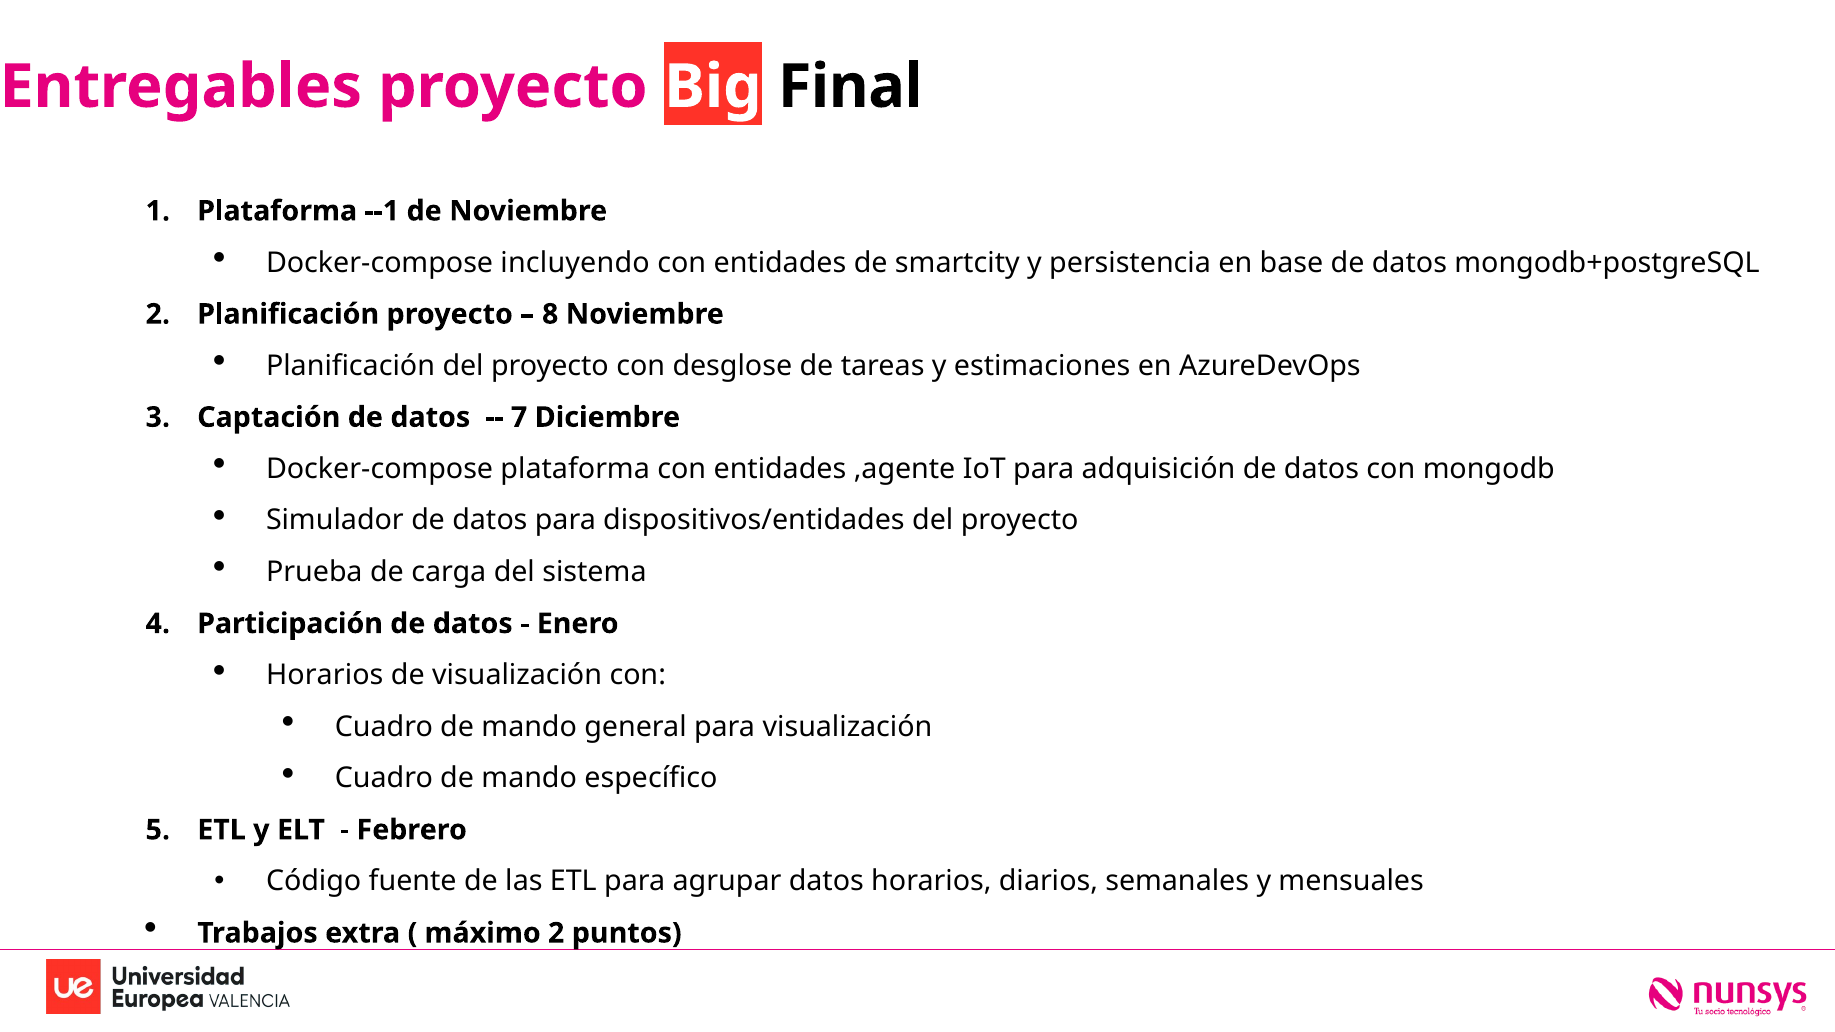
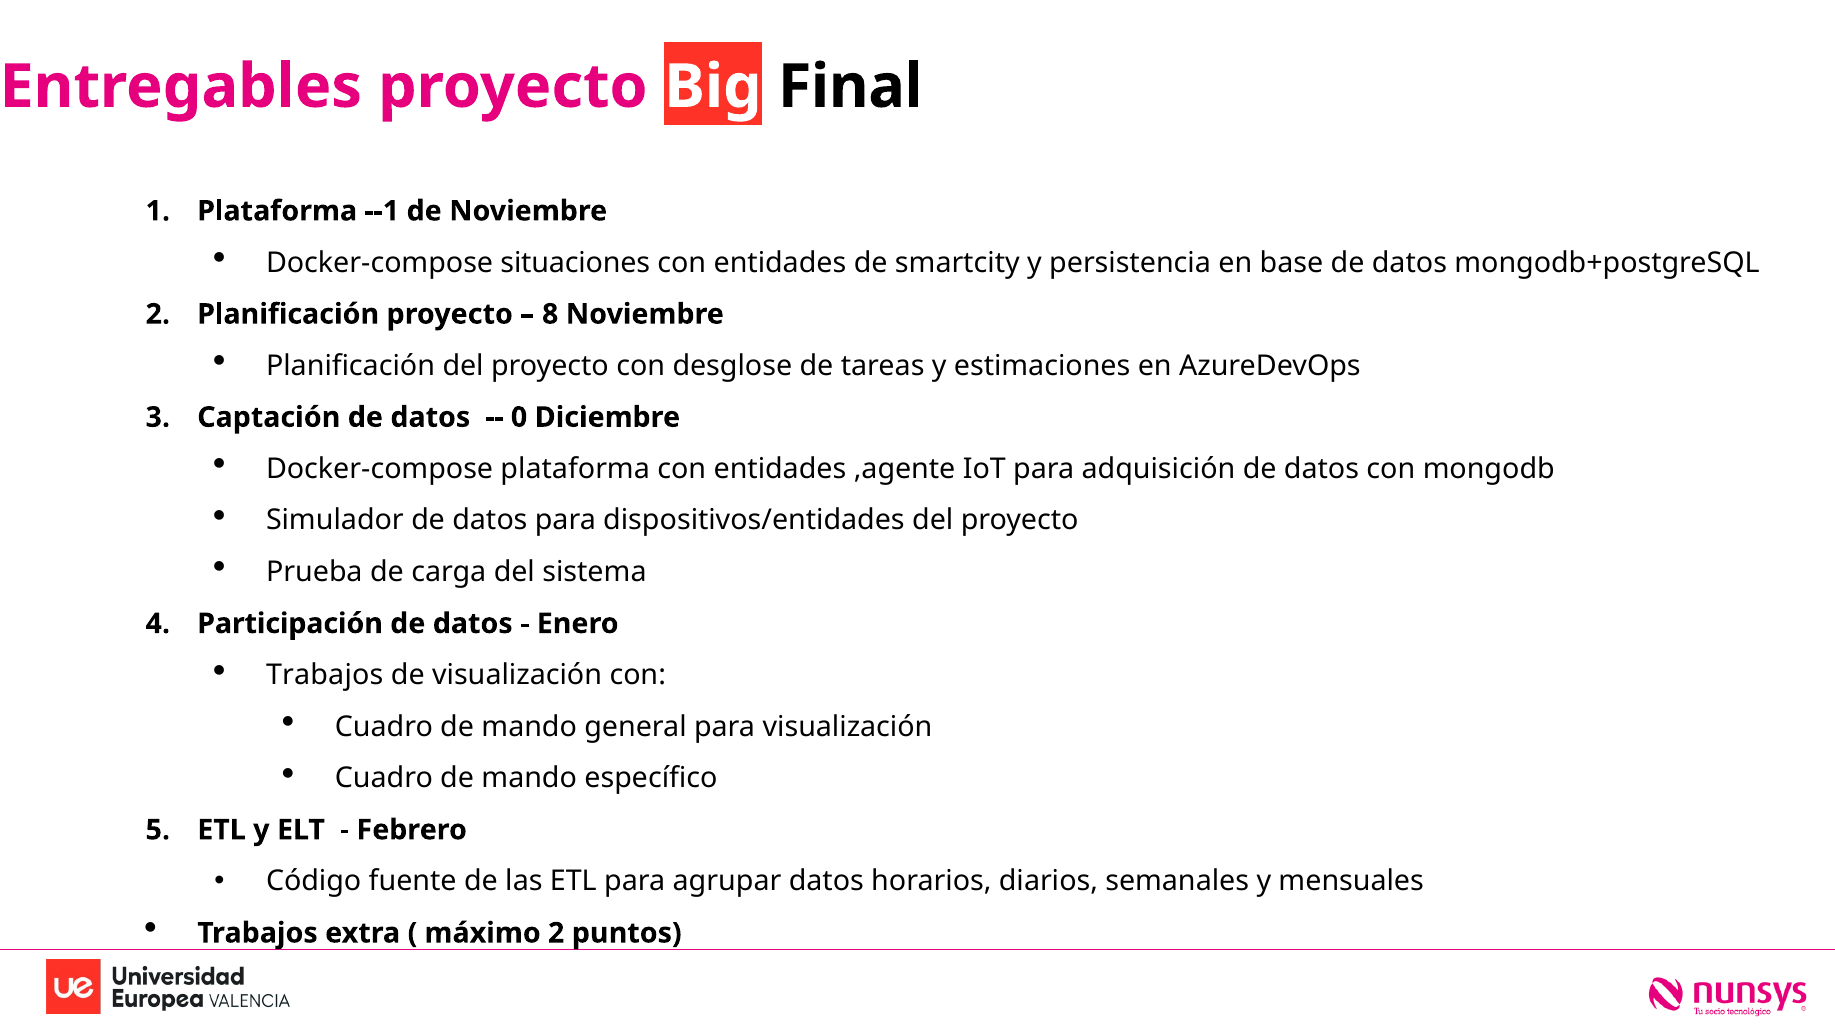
incluyendo: incluyendo -> situaciones
7: 7 -> 0
Horarios at (325, 675): Horarios -> Trabajos
